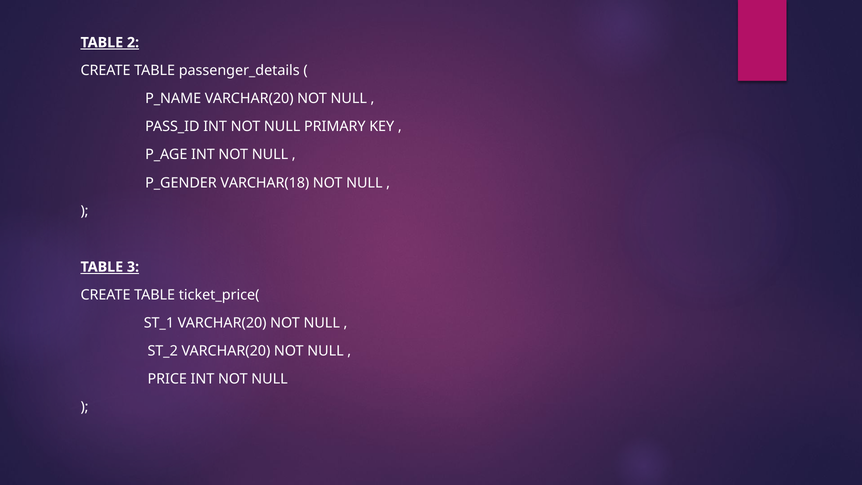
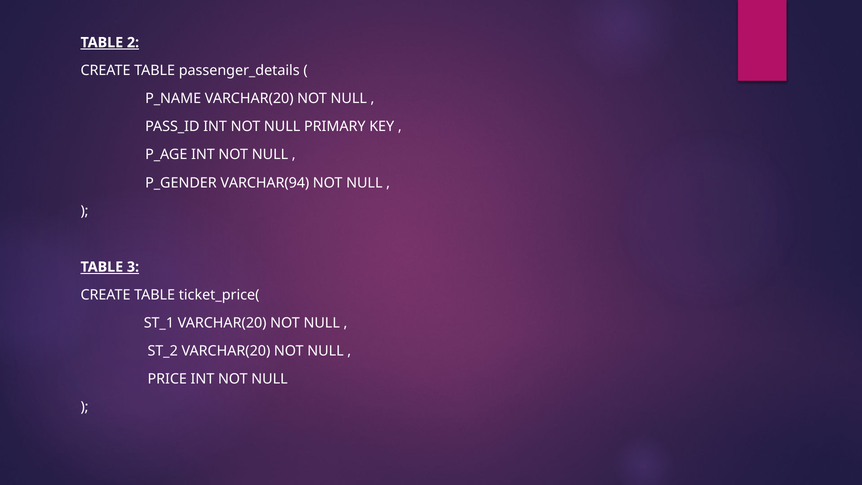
VARCHAR(18: VARCHAR(18 -> VARCHAR(94
